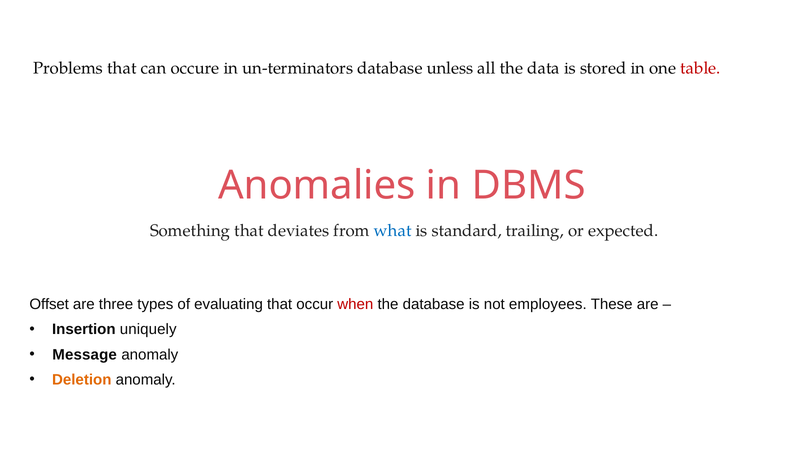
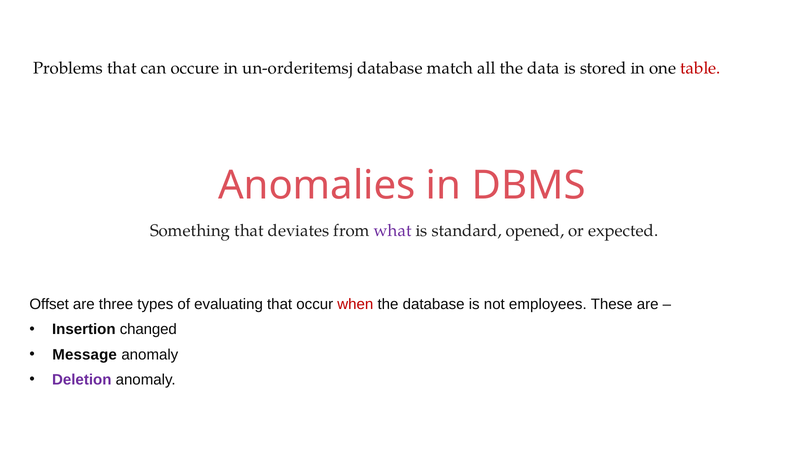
un-terminators: un-terminators -> un-orderitemsj
unless: unless -> match
what colour: blue -> purple
trailing: trailing -> opened
uniquely: uniquely -> changed
Deletion colour: orange -> purple
